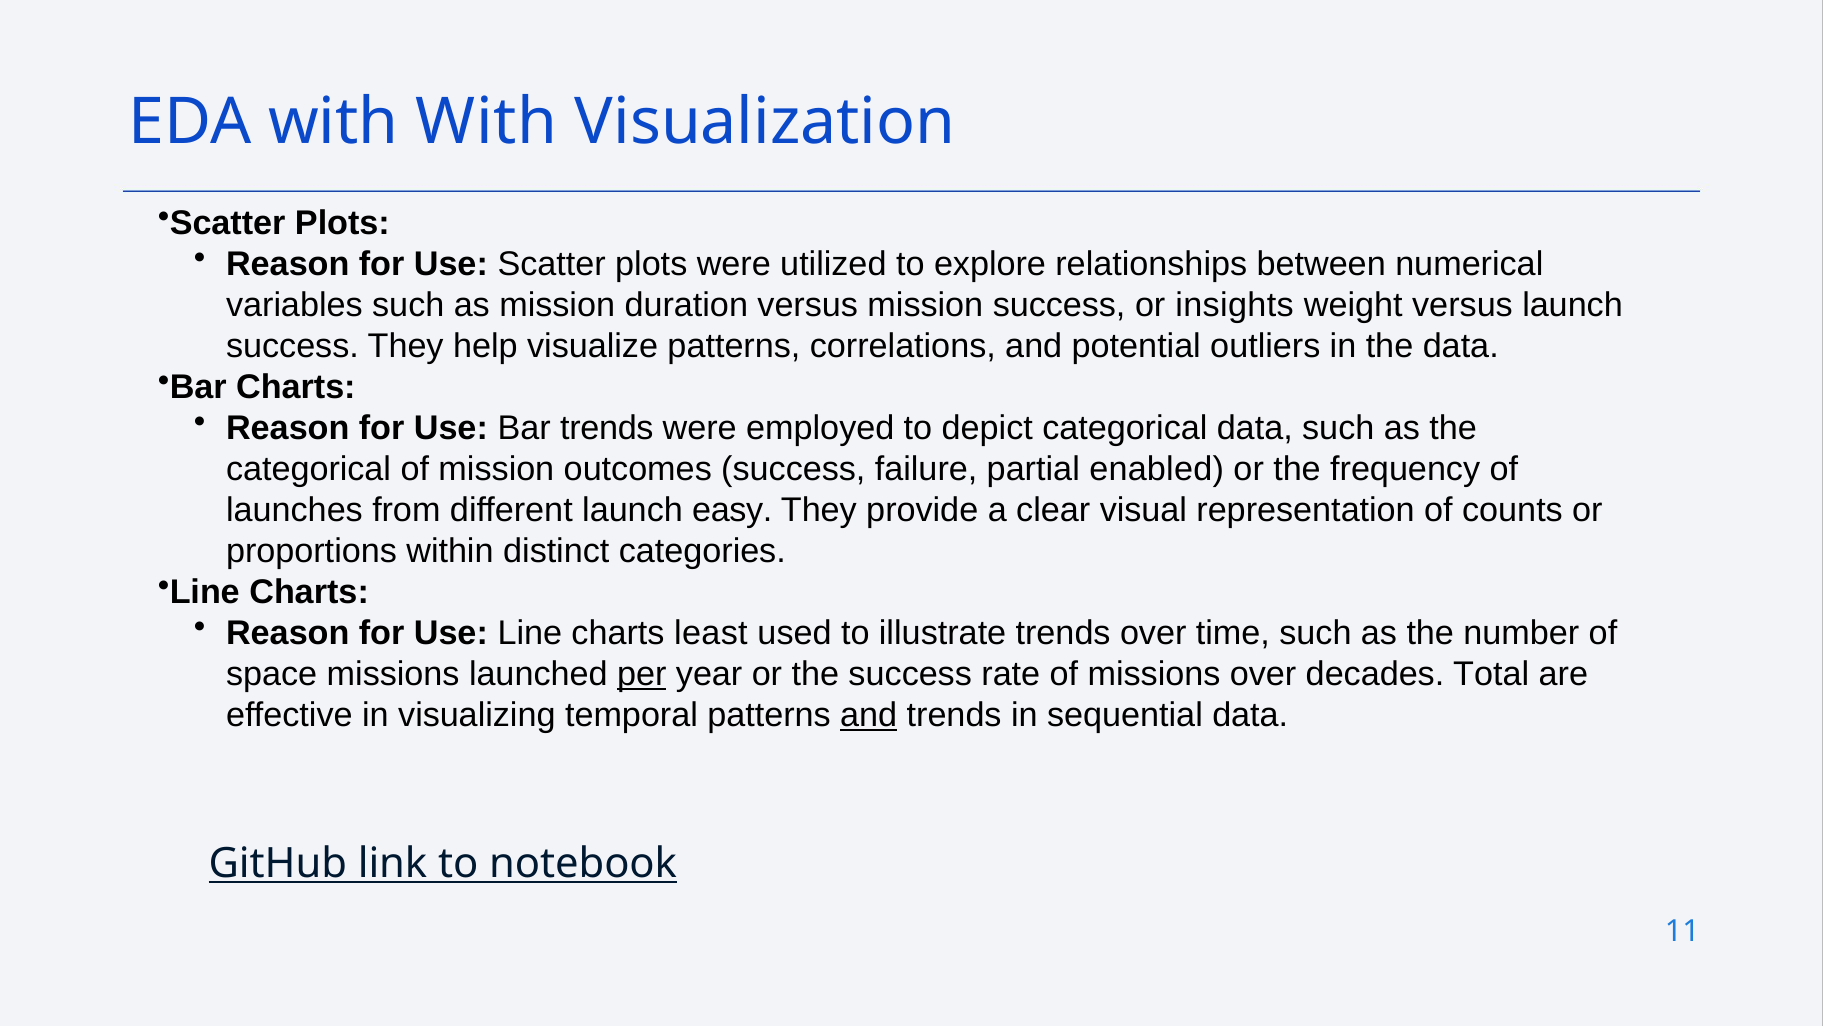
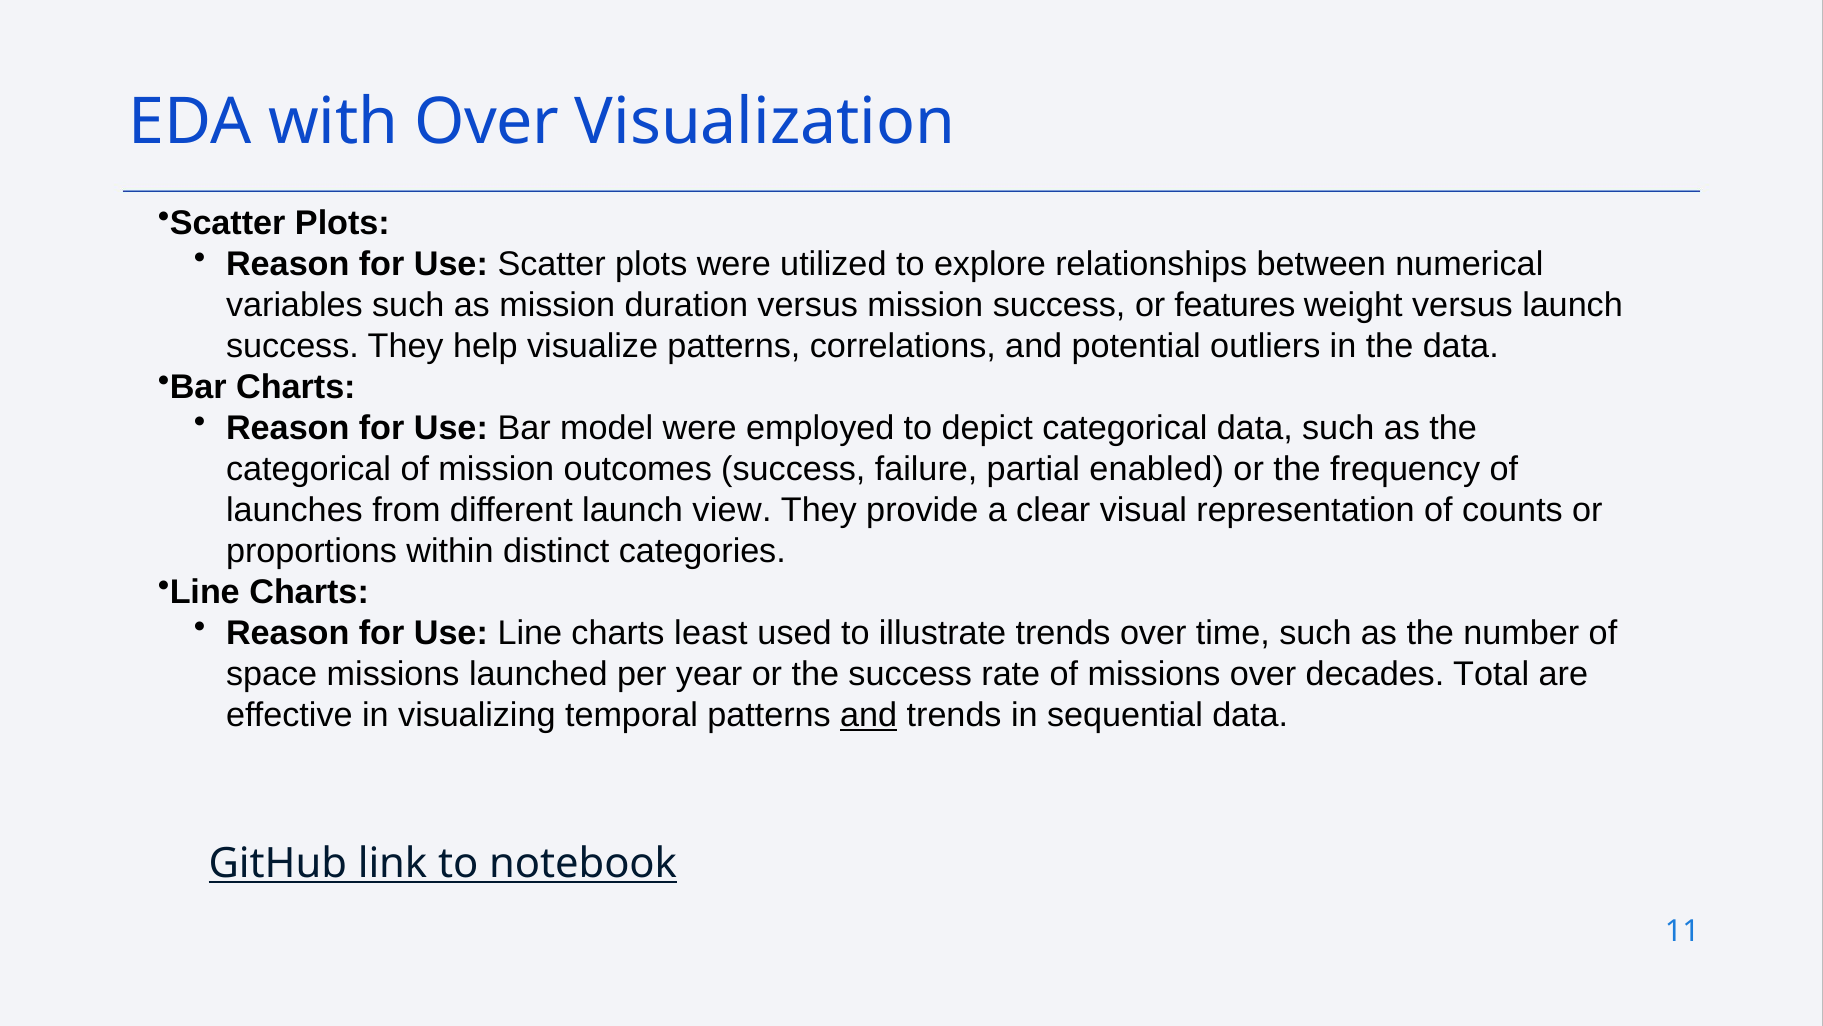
with With: With -> Over
insights: insights -> features
Bar trends: trends -> model
easy: easy -> view
per underline: present -> none
